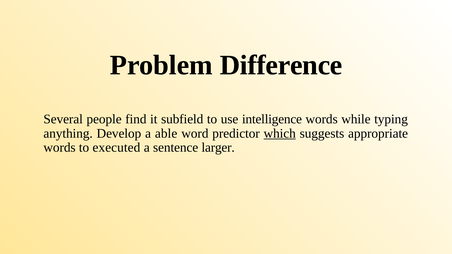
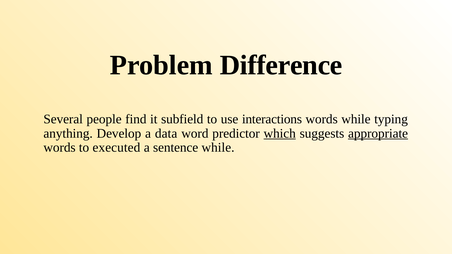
intelligence: intelligence -> interactions
able: able -> data
appropriate underline: none -> present
sentence larger: larger -> while
